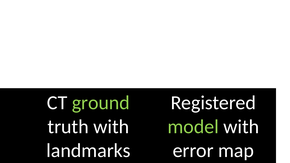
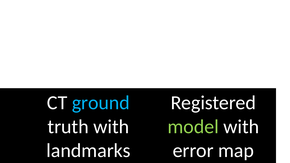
ground colour: light green -> light blue
